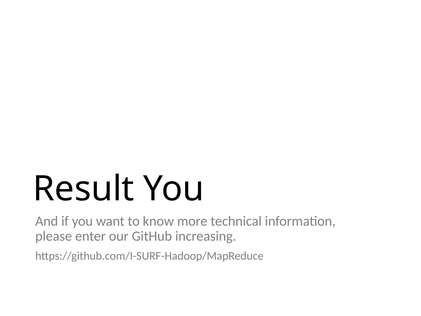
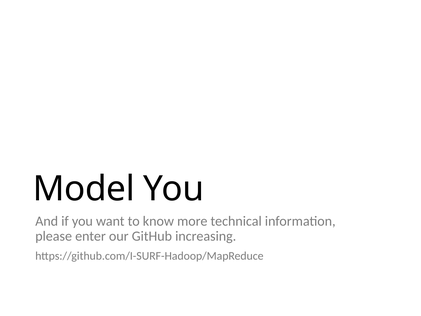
Result: Result -> Model
